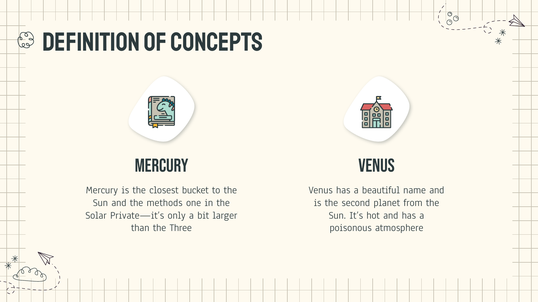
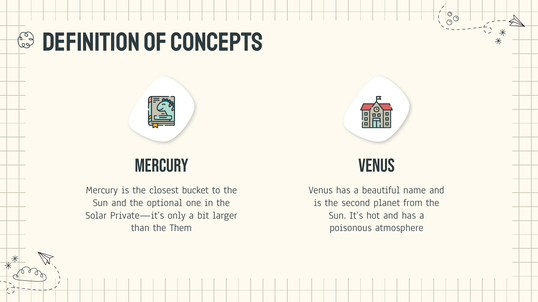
methods: methods -> optional
Three: Three -> Them
